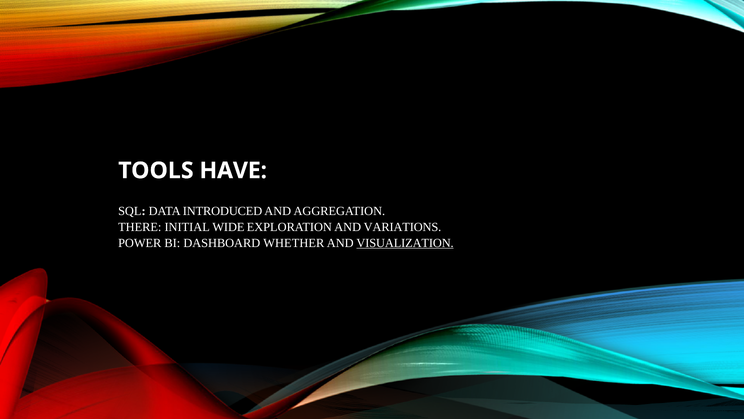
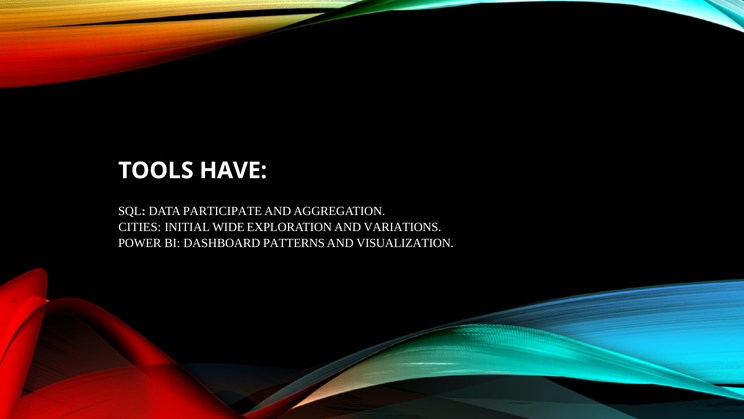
INTRODUCED: INTRODUCED -> PARTICIPATE
THERE: THERE -> CITIES
WHETHER: WHETHER -> PATTERNS
VISUALIZATION underline: present -> none
